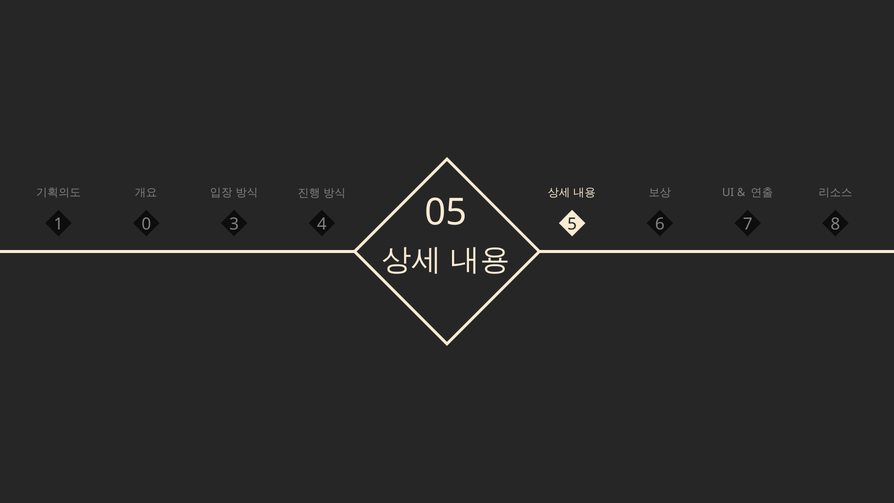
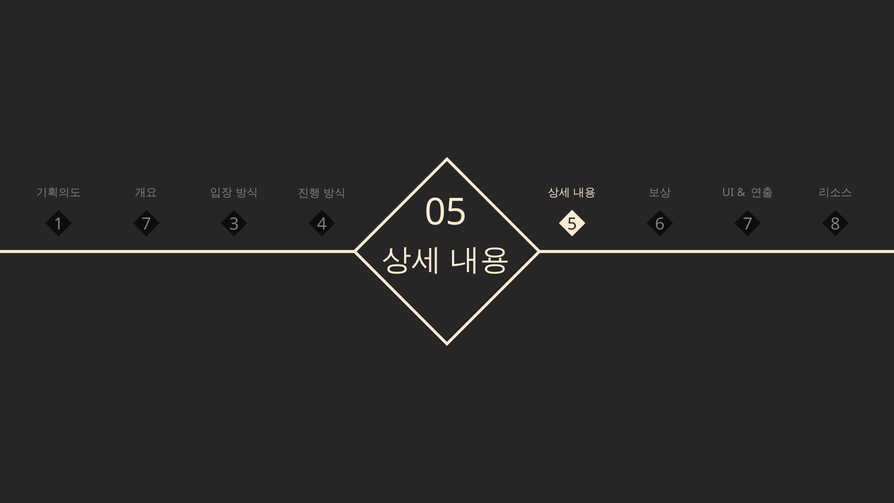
1 0: 0 -> 7
